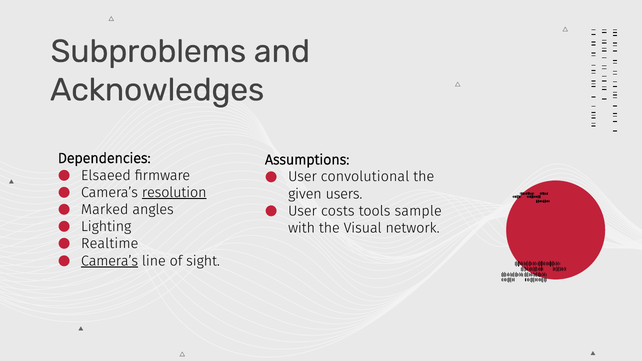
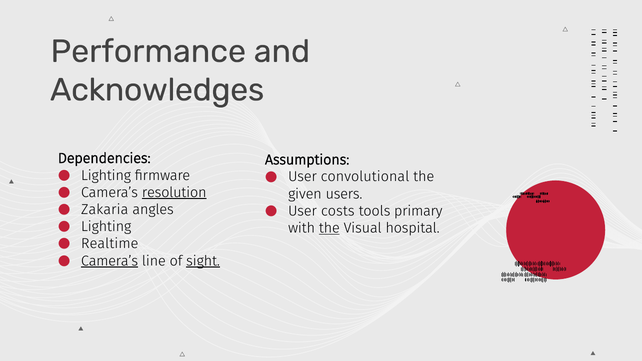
Subproblems: Subproblems -> Performance
Elsaeed at (106, 175): Elsaeed -> Lighting
Marked: Marked -> Zakaria
sample: sample -> primary
the at (329, 228) underline: none -> present
network: network -> hospital
sight underline: none -> present
